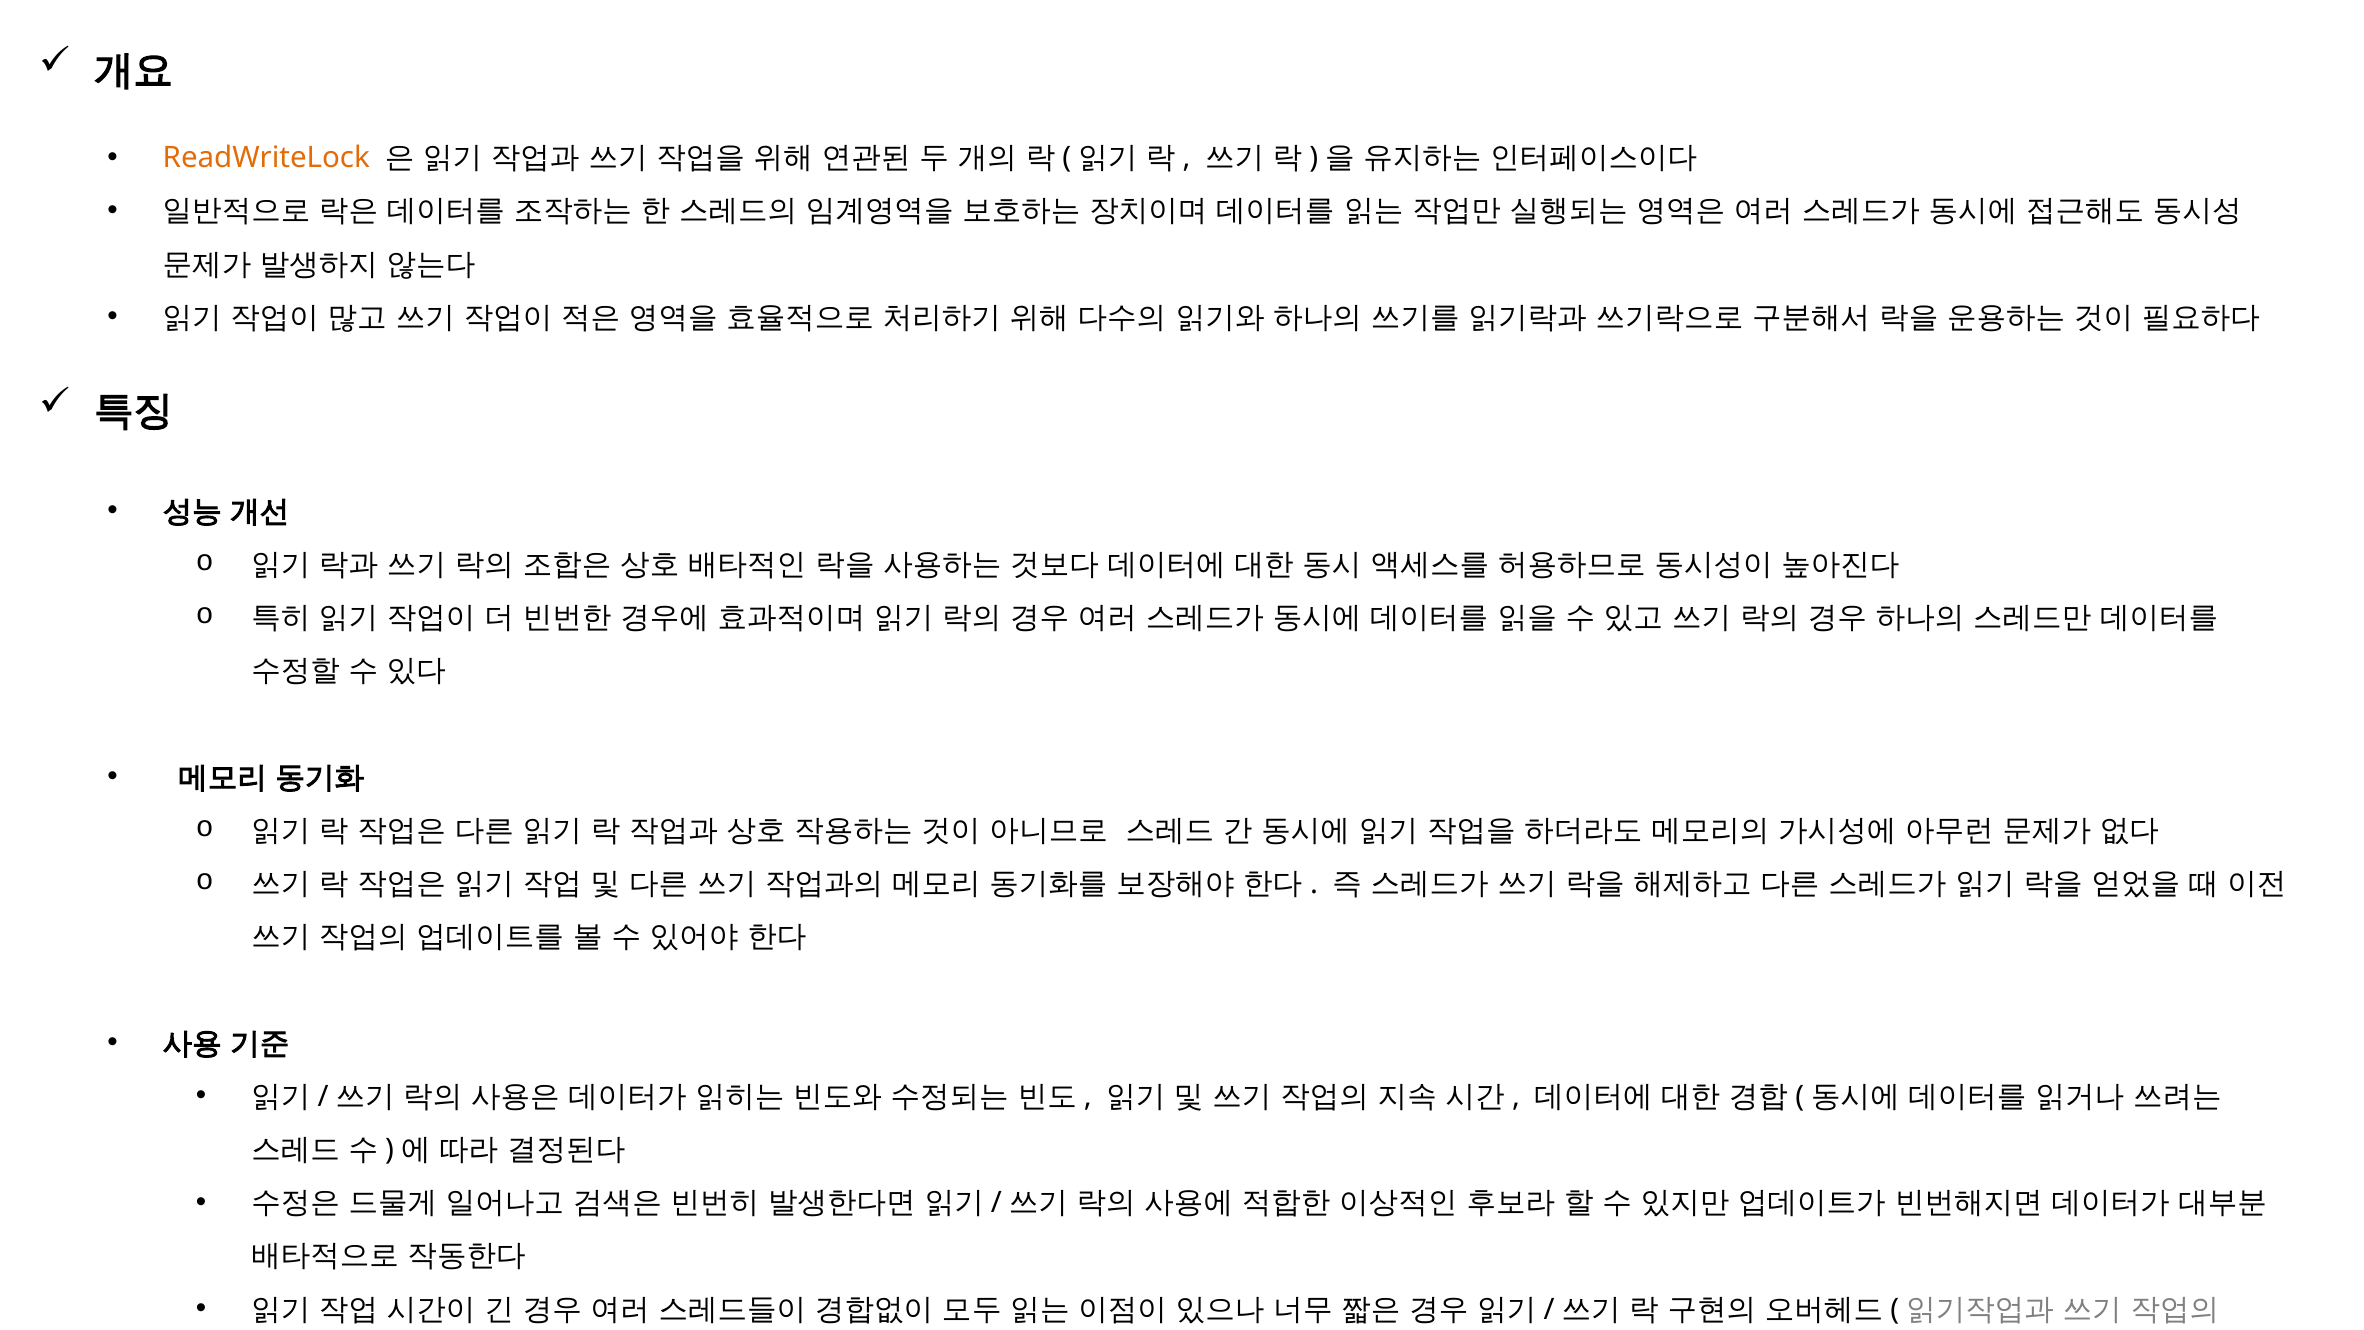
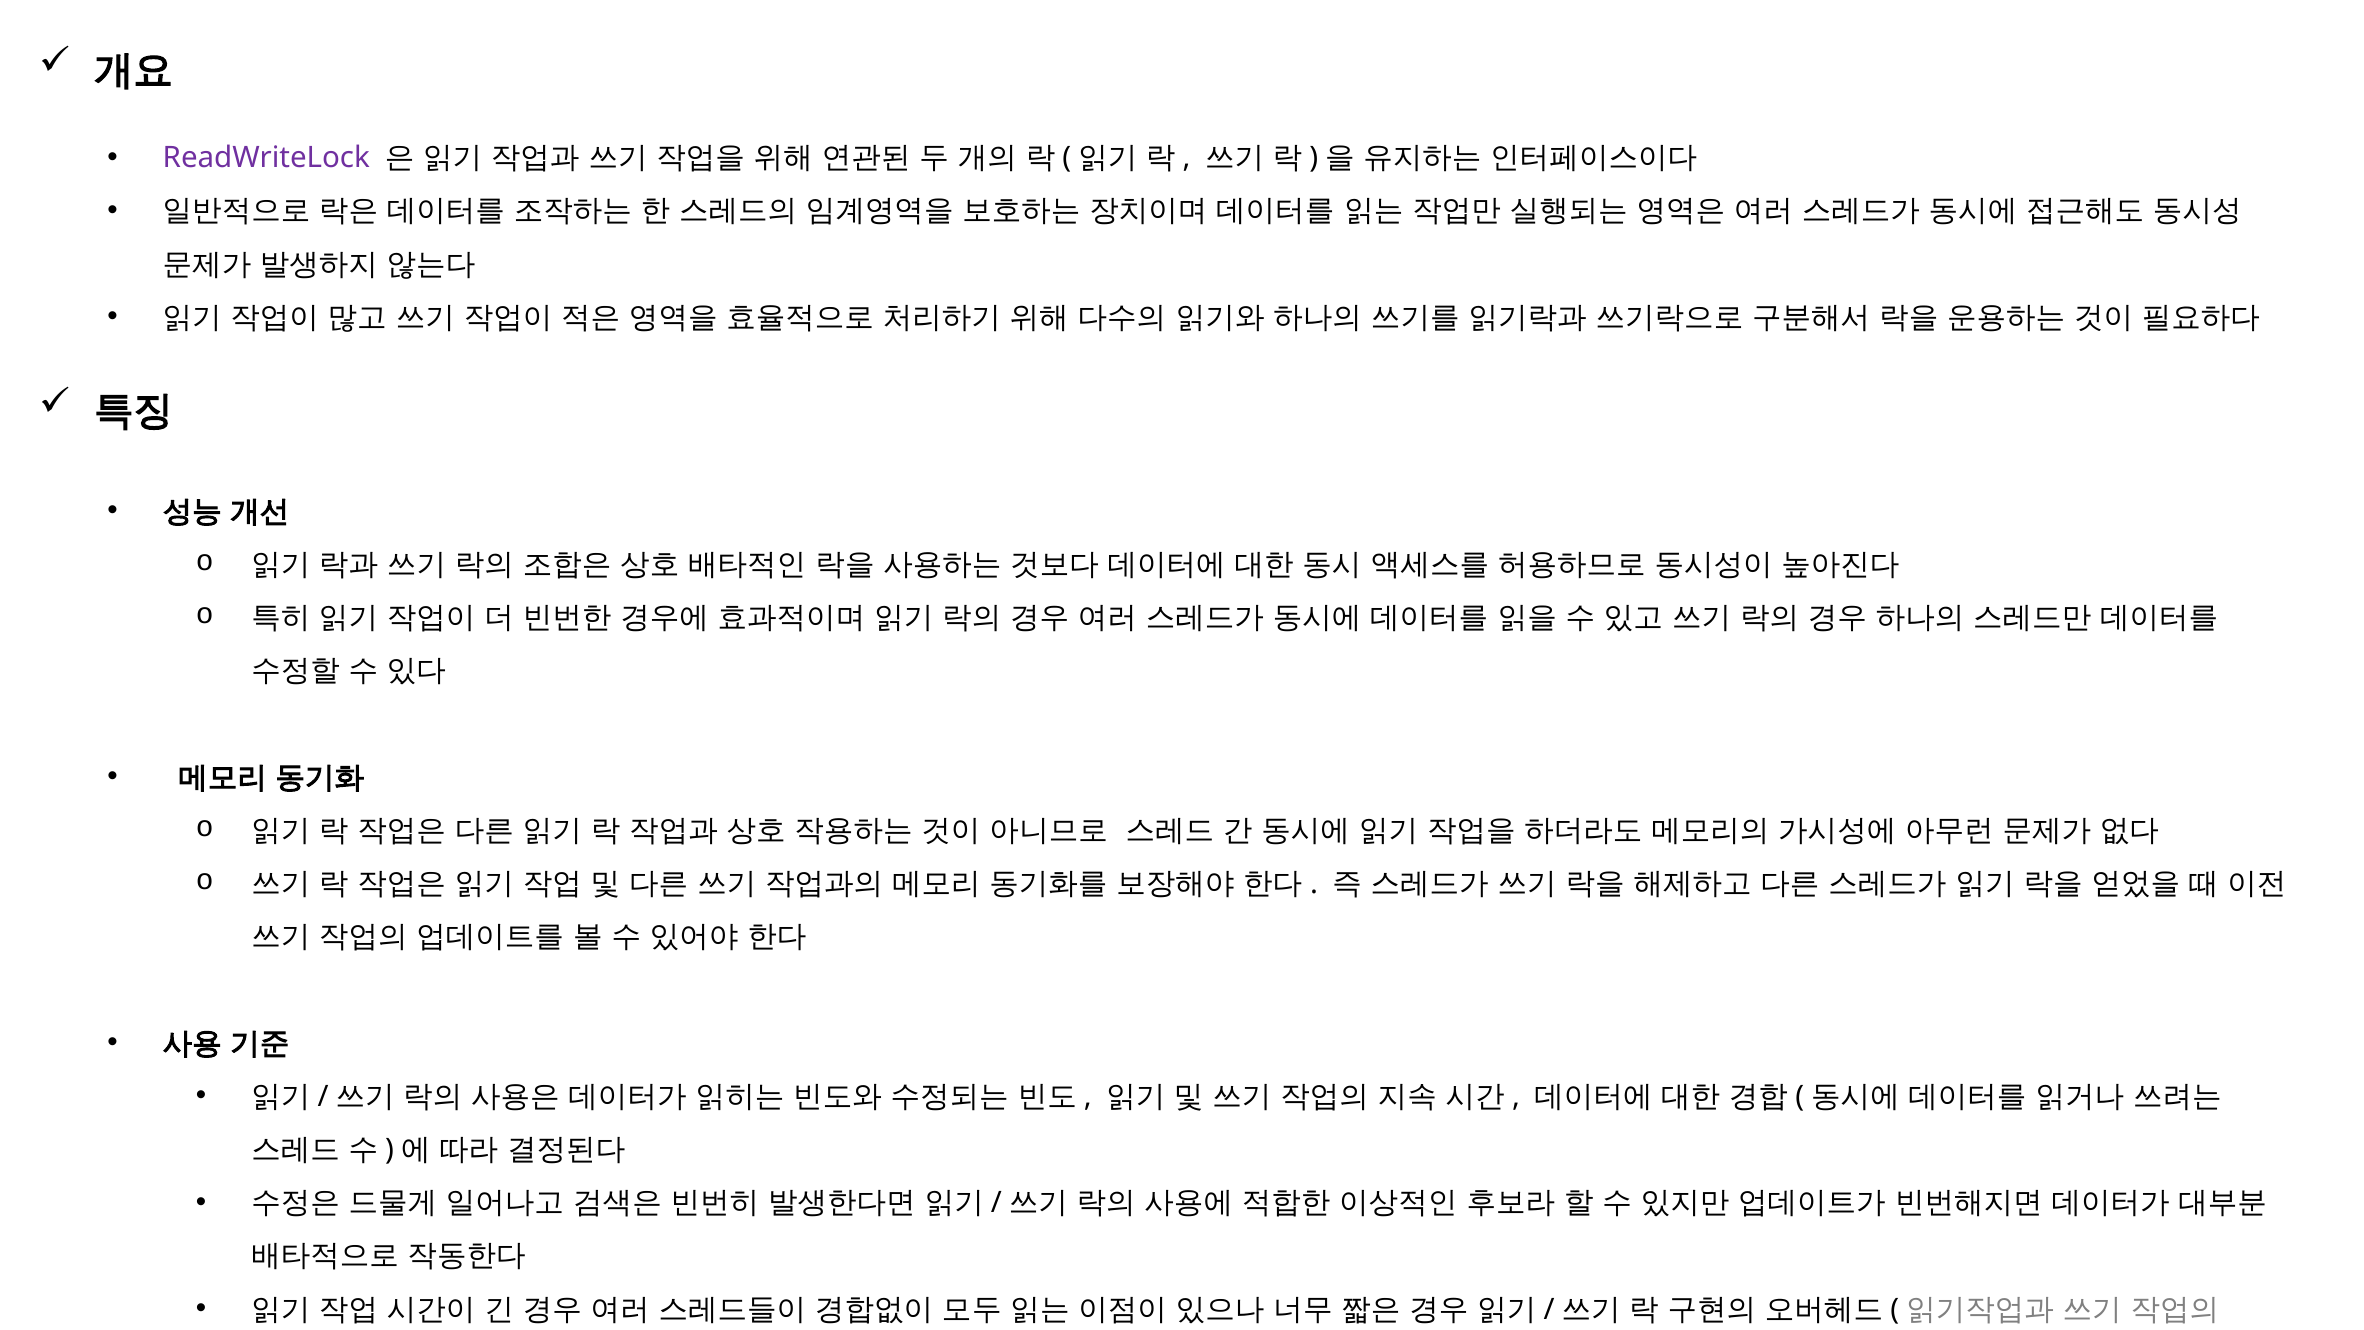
ReadWriteLock colour: orange -> purple
